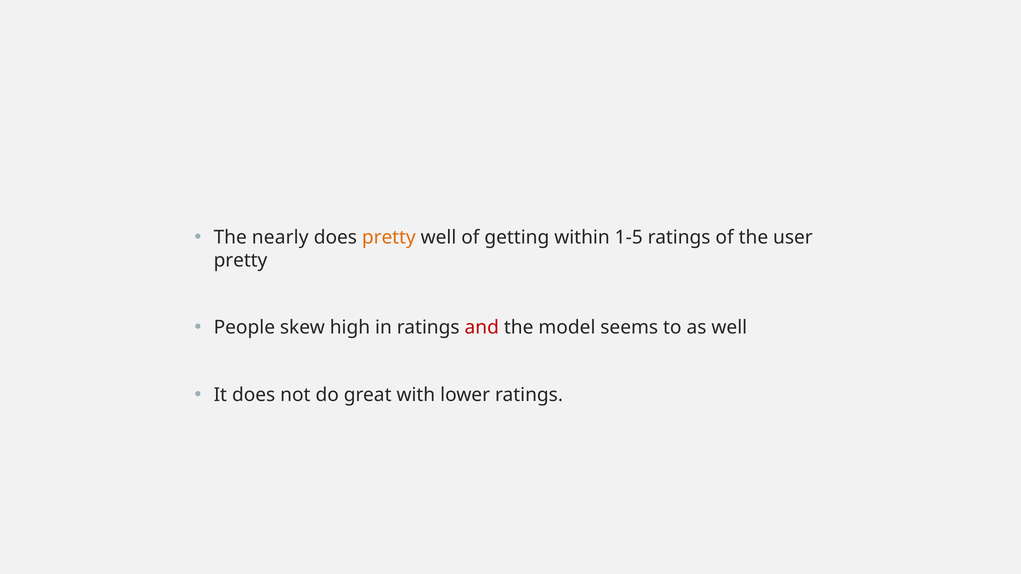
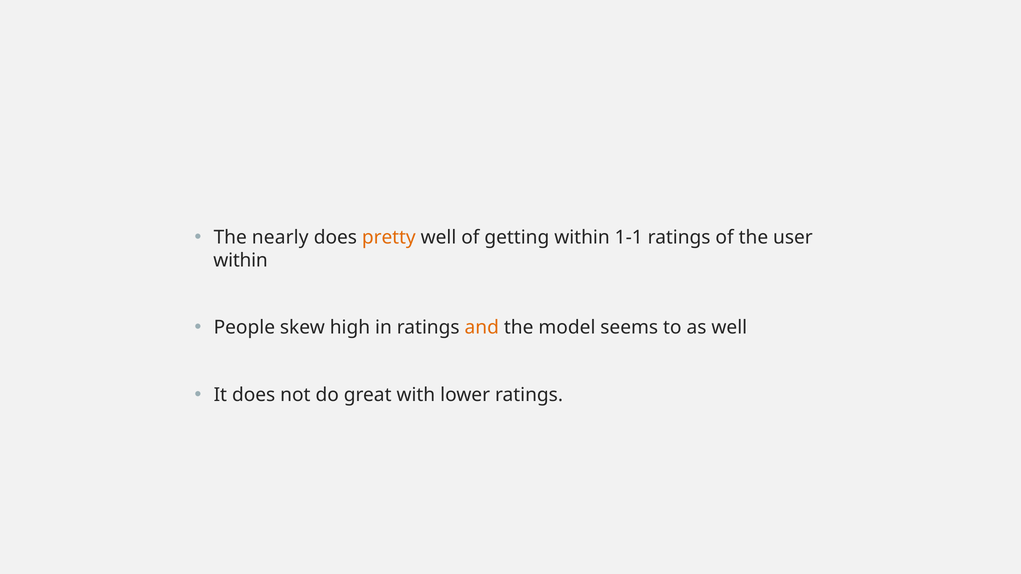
1-5: 1-5 -> 1-1
pretty at (240, 261): pretty -> within
and colour: red -> orange
